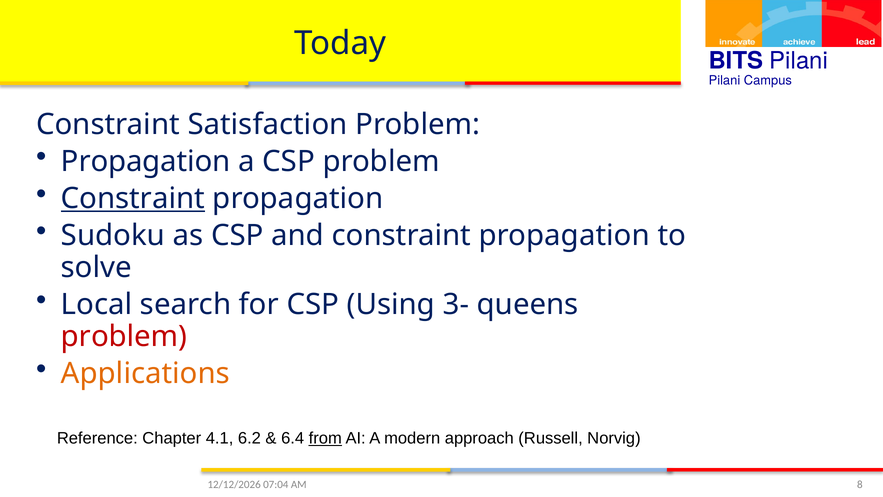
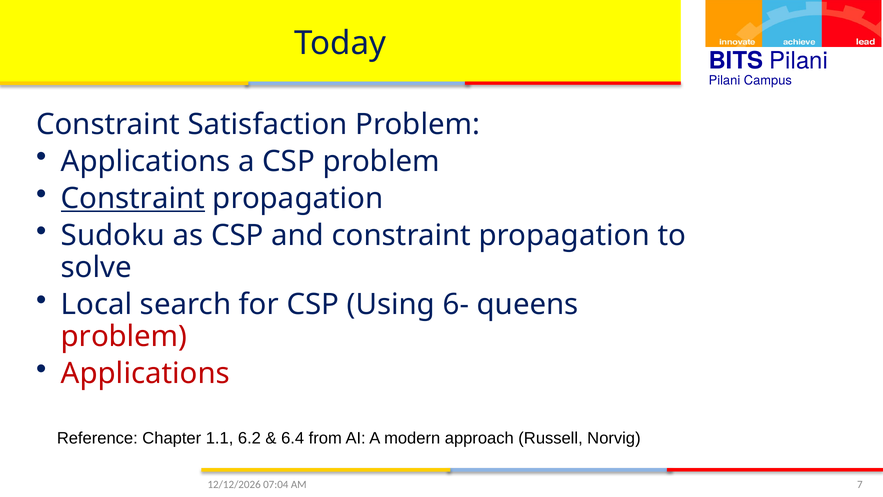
Propagation at (146, 161): Propagation -> Applications
3-: 3- -> 6-
Applications at (145, 373) colour: orange -> red
4.1: 4.1 -> 1.1
from underline: present -> none
8: 8 -> 7
